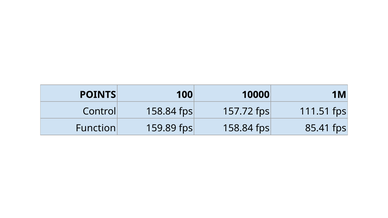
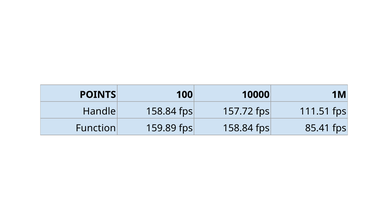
Control: Control -> Handle
